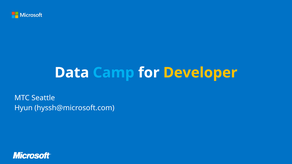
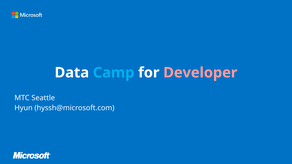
Developer colour: yellow -> pink
